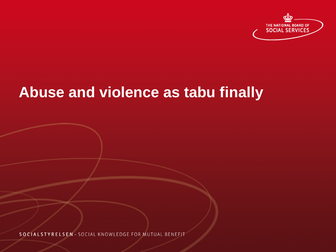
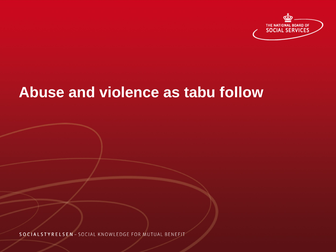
finally: finally -> follow
